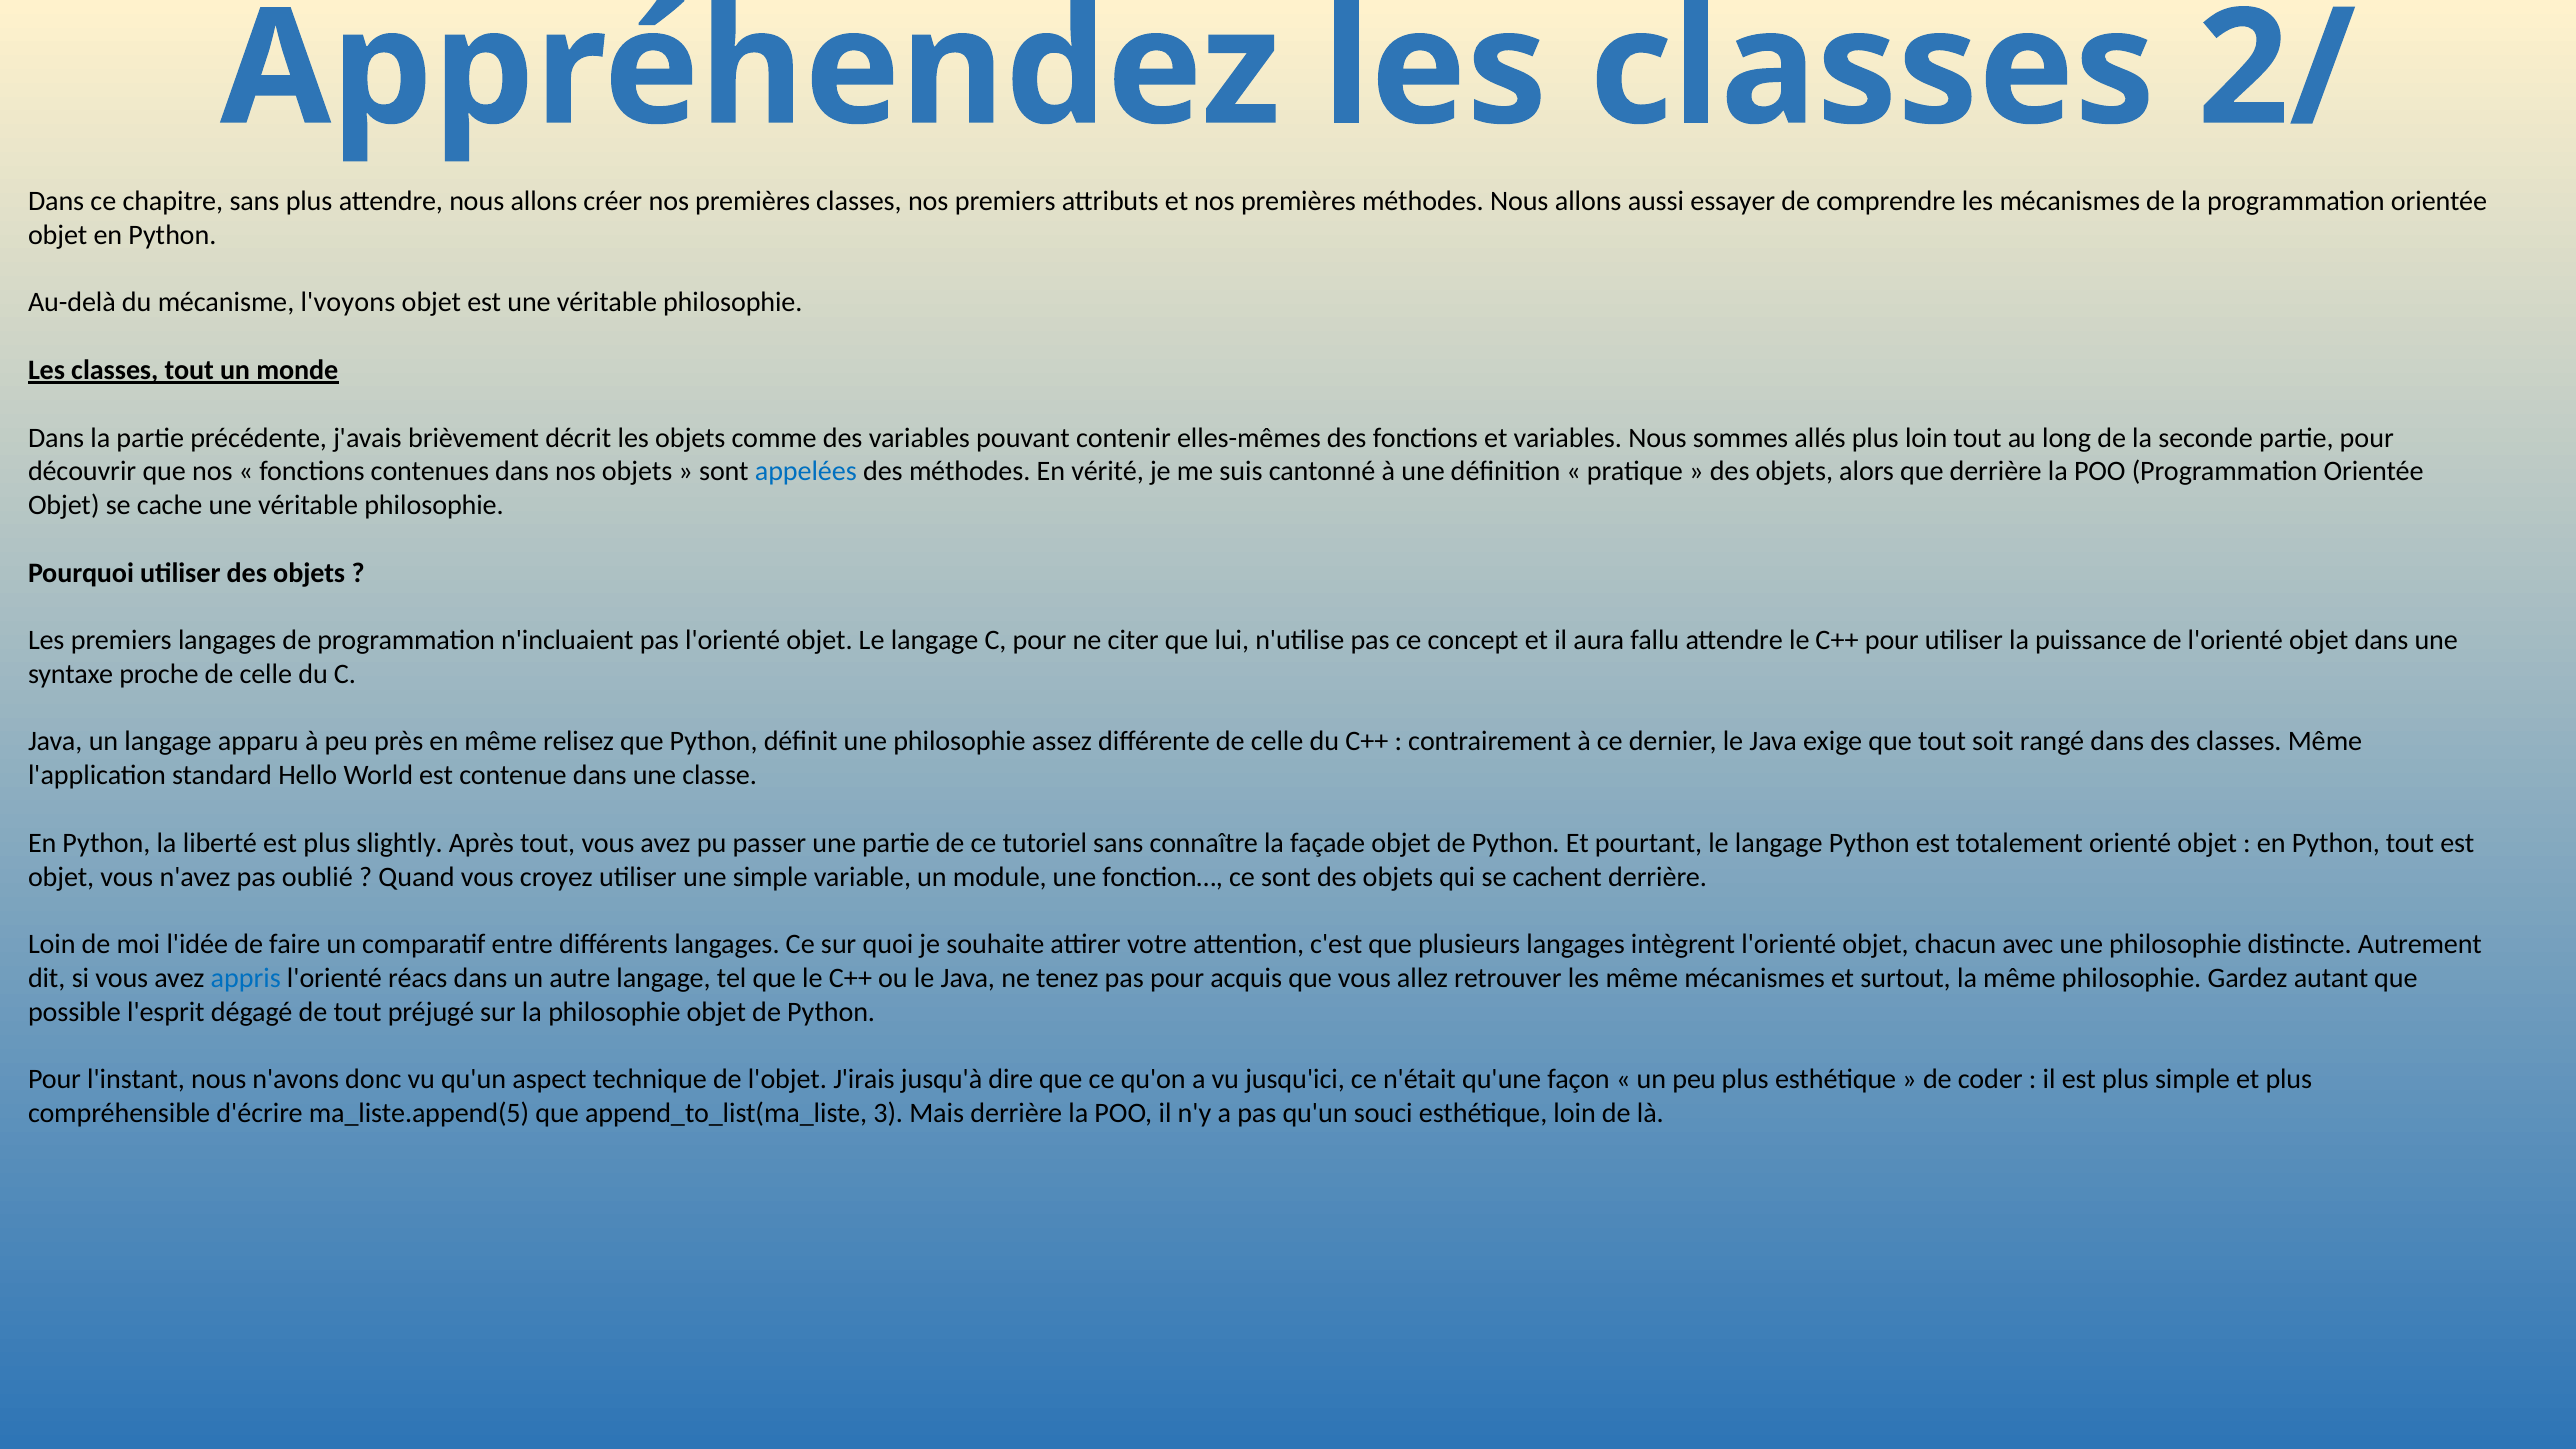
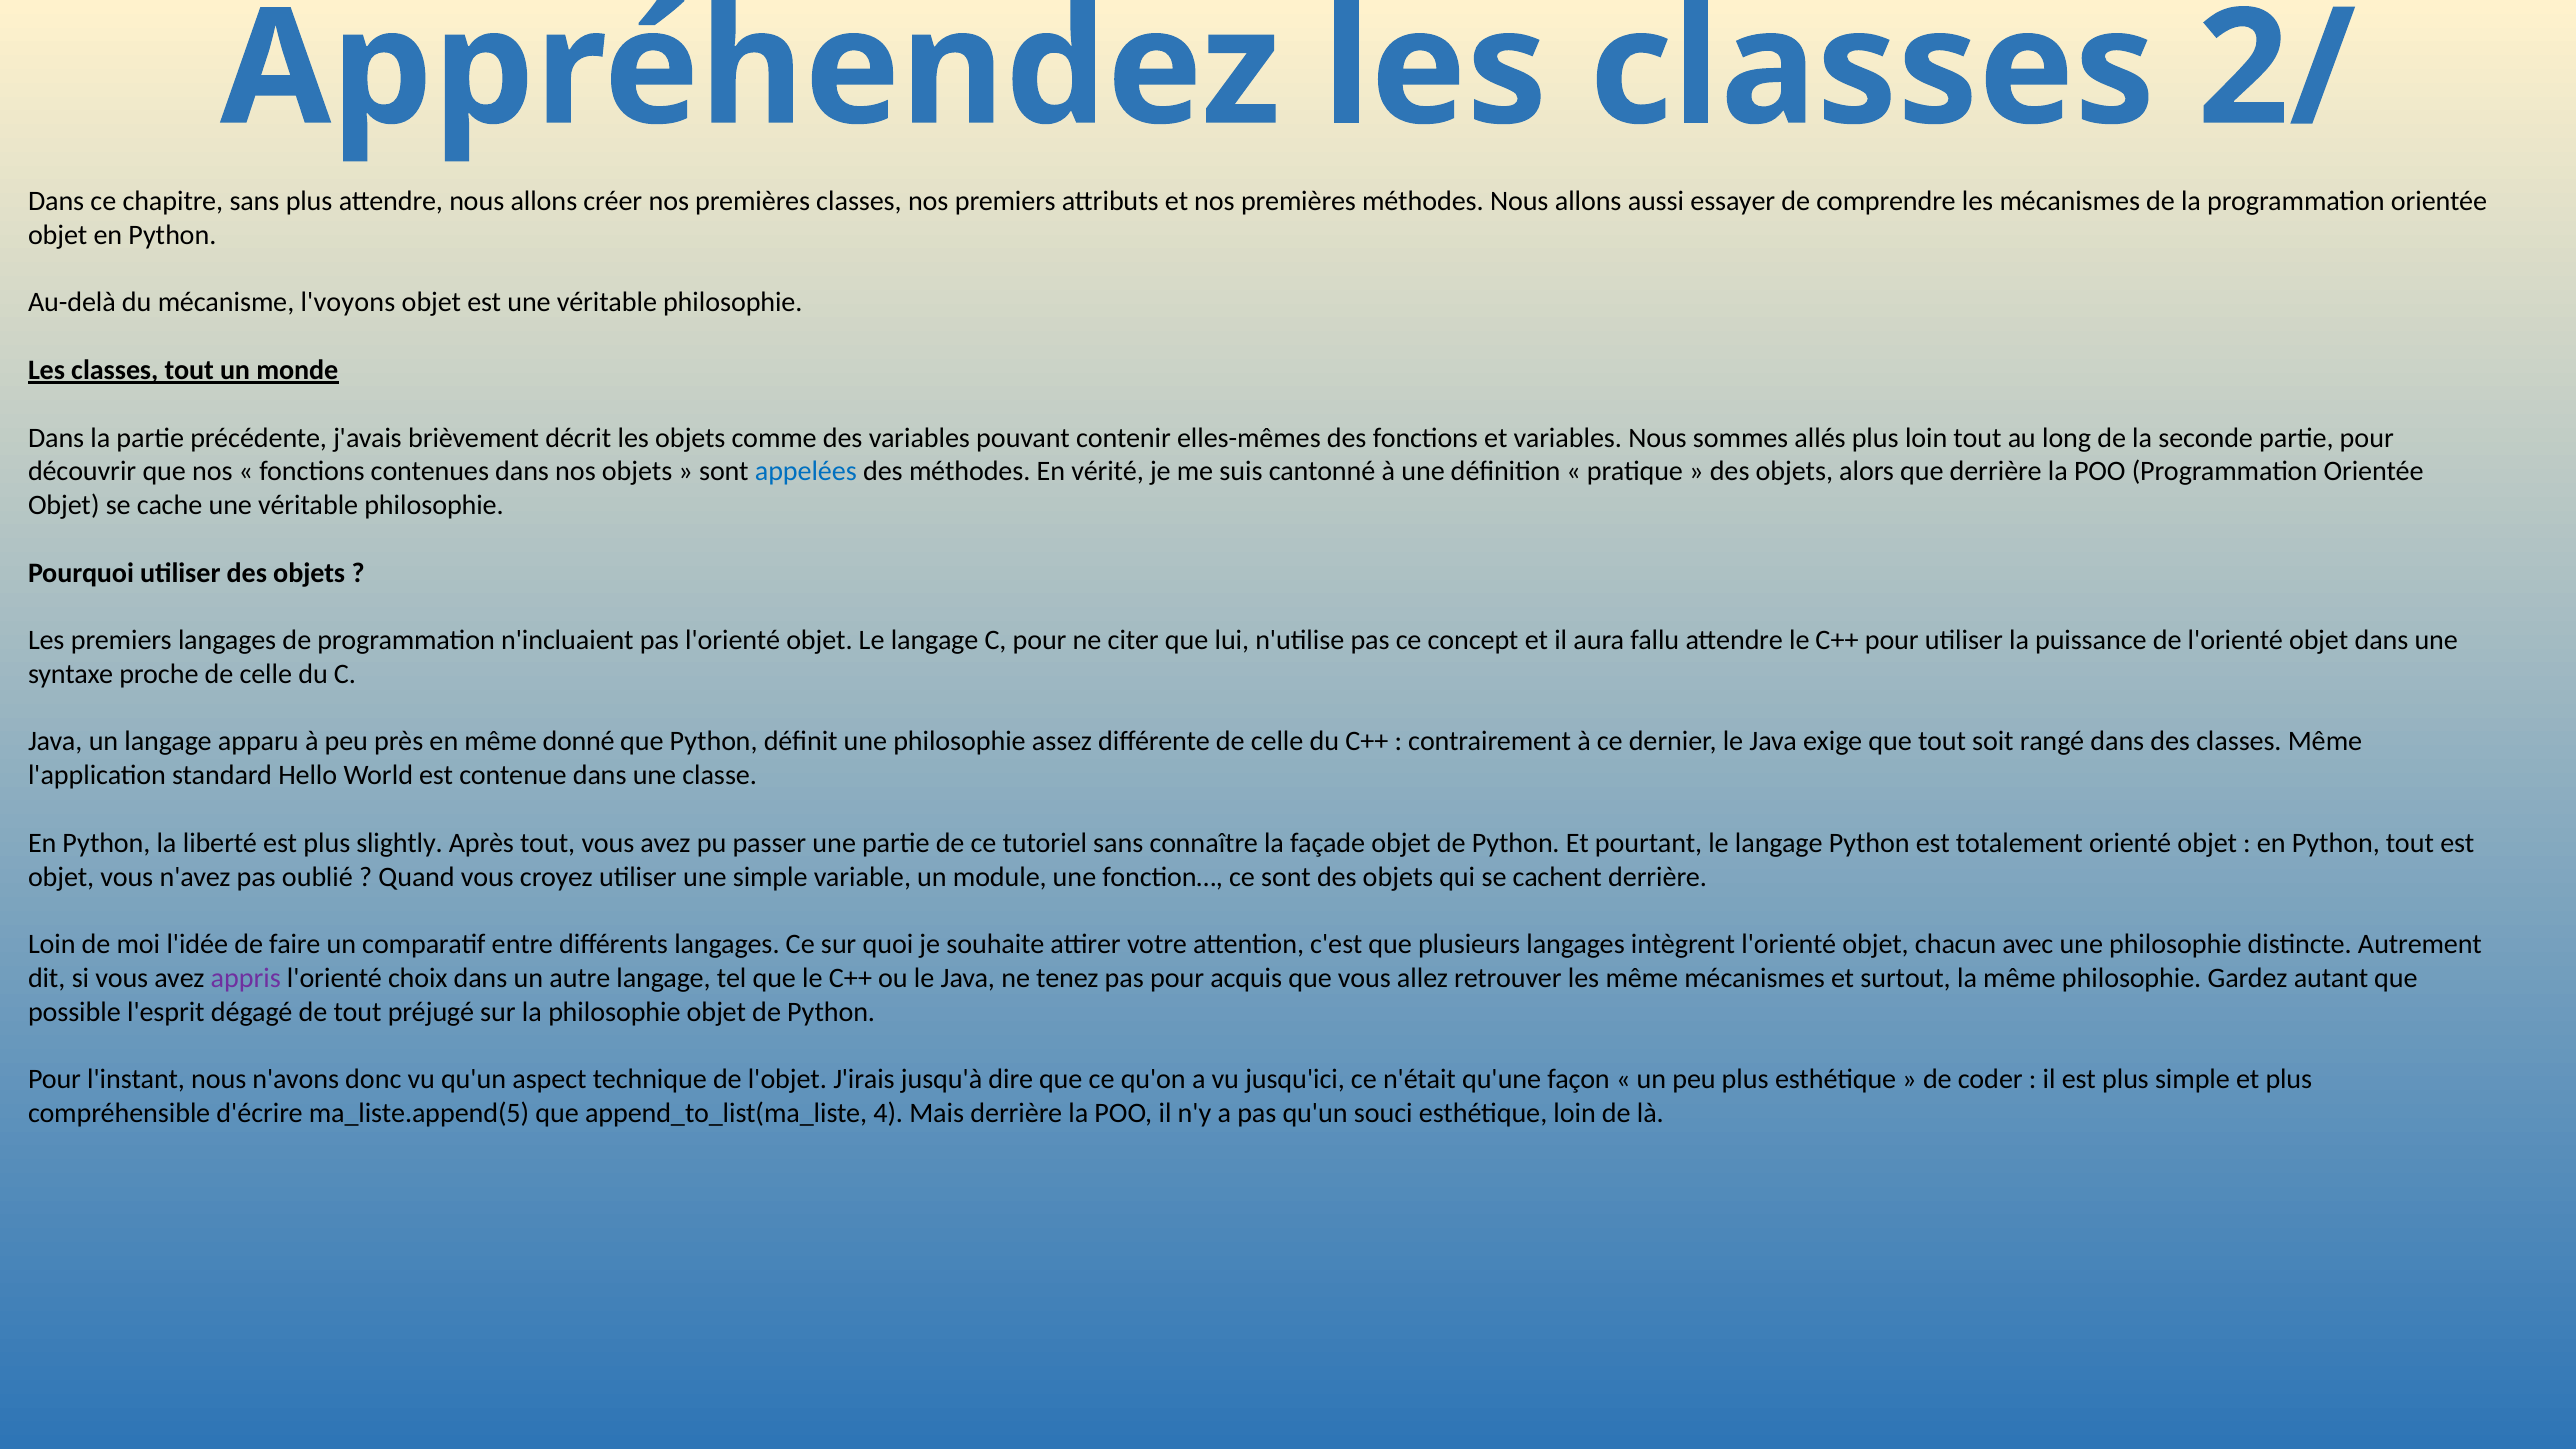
relisez: relisez -> donné
appris colour: blue -> purple
réacs: réacs -> choix
3: 3 -> 4
